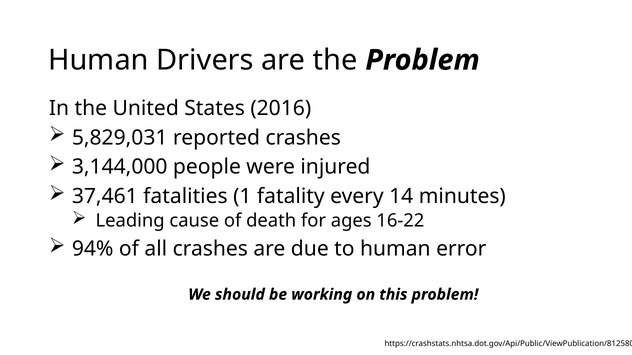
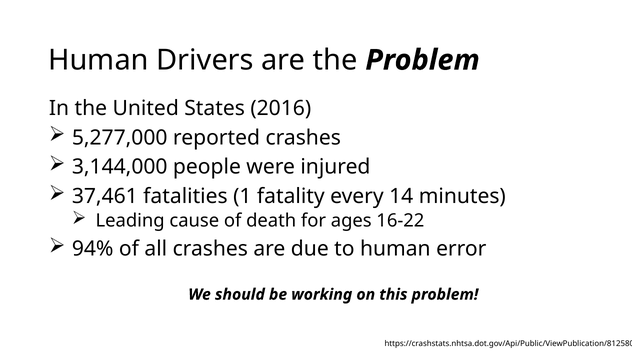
5,829,031: 5,829,031 -> 5,277,000
